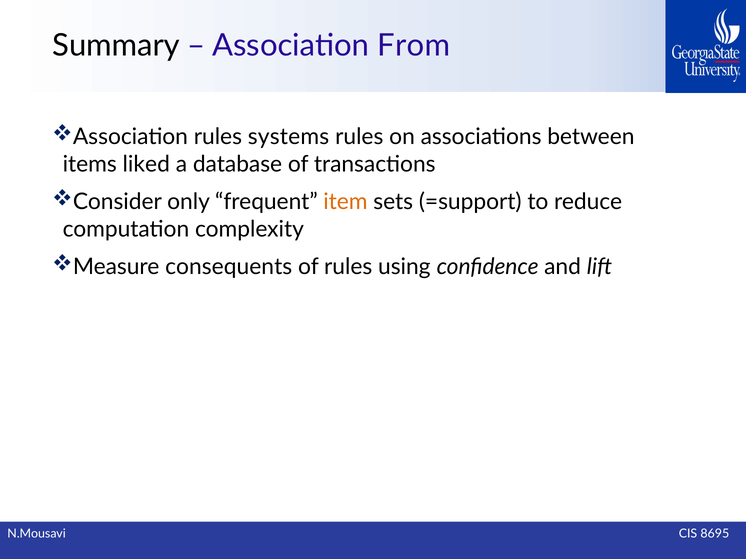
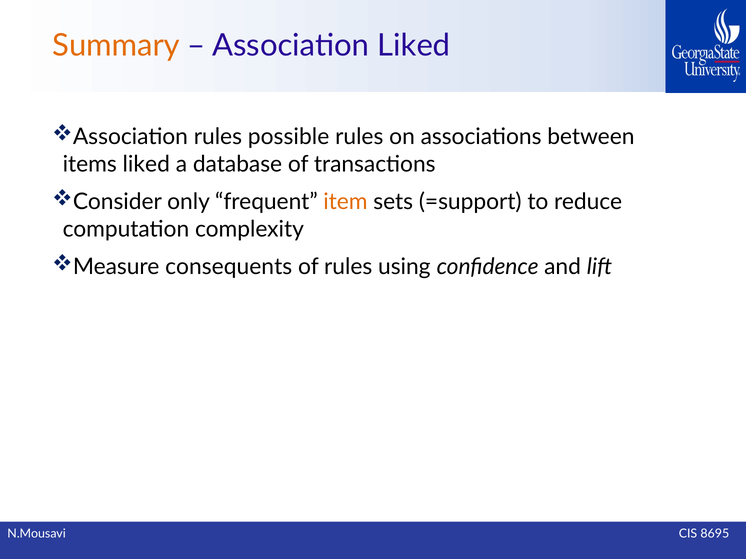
Summary colour: black -> orange
Association From: From -> Liked
systems: systems -> possible
